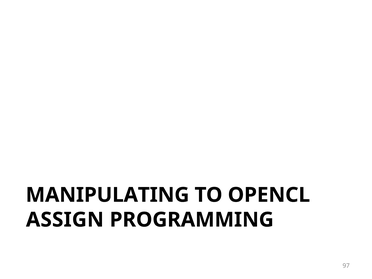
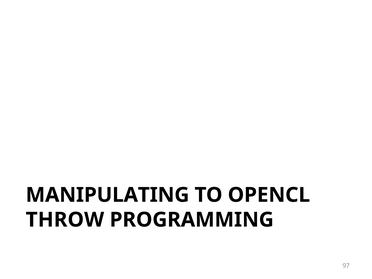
ASSIGN: ASSIGN -> THROW
